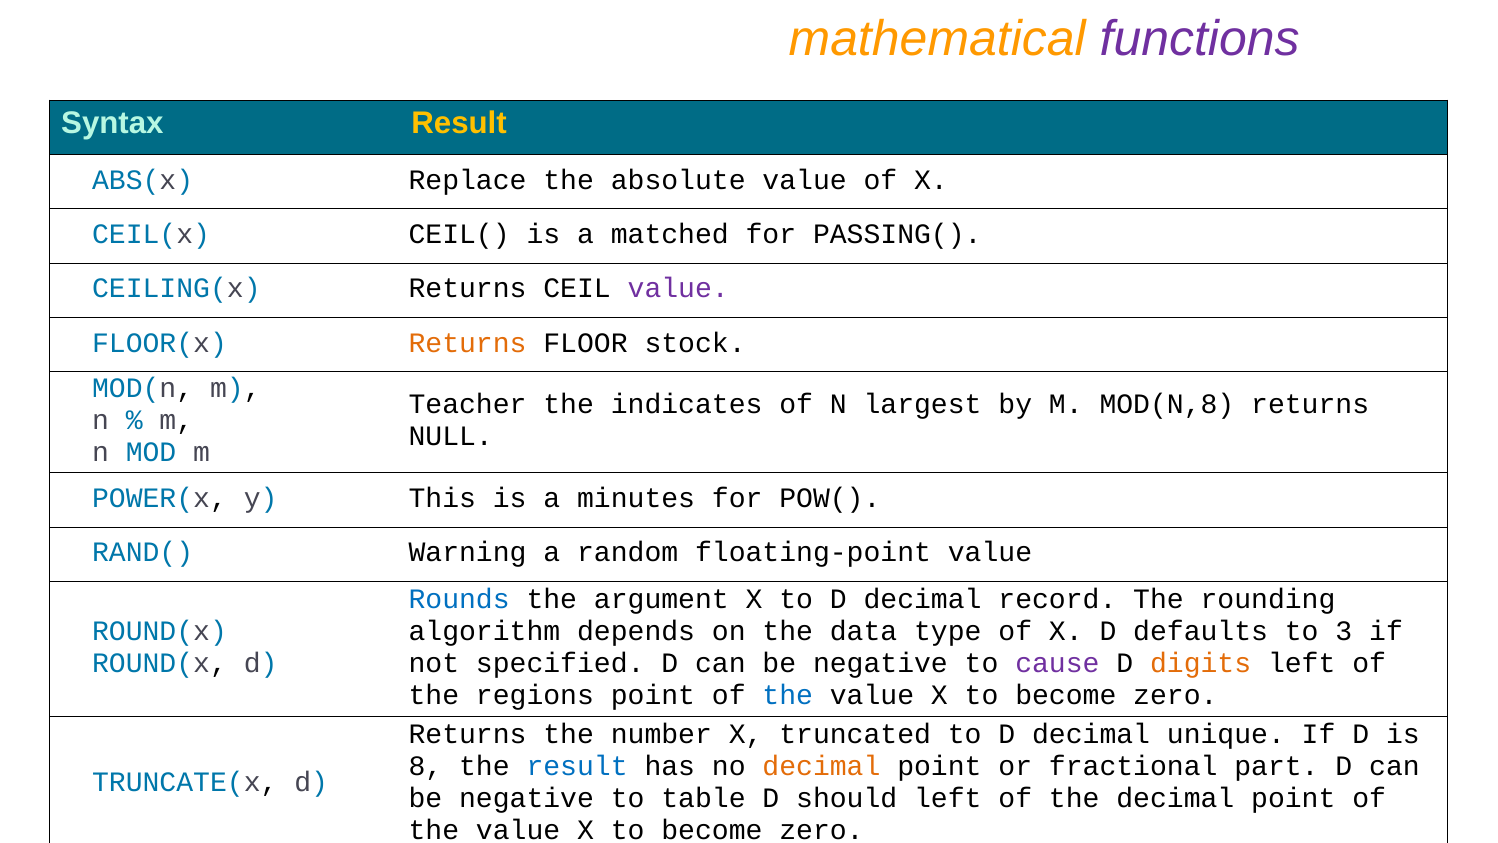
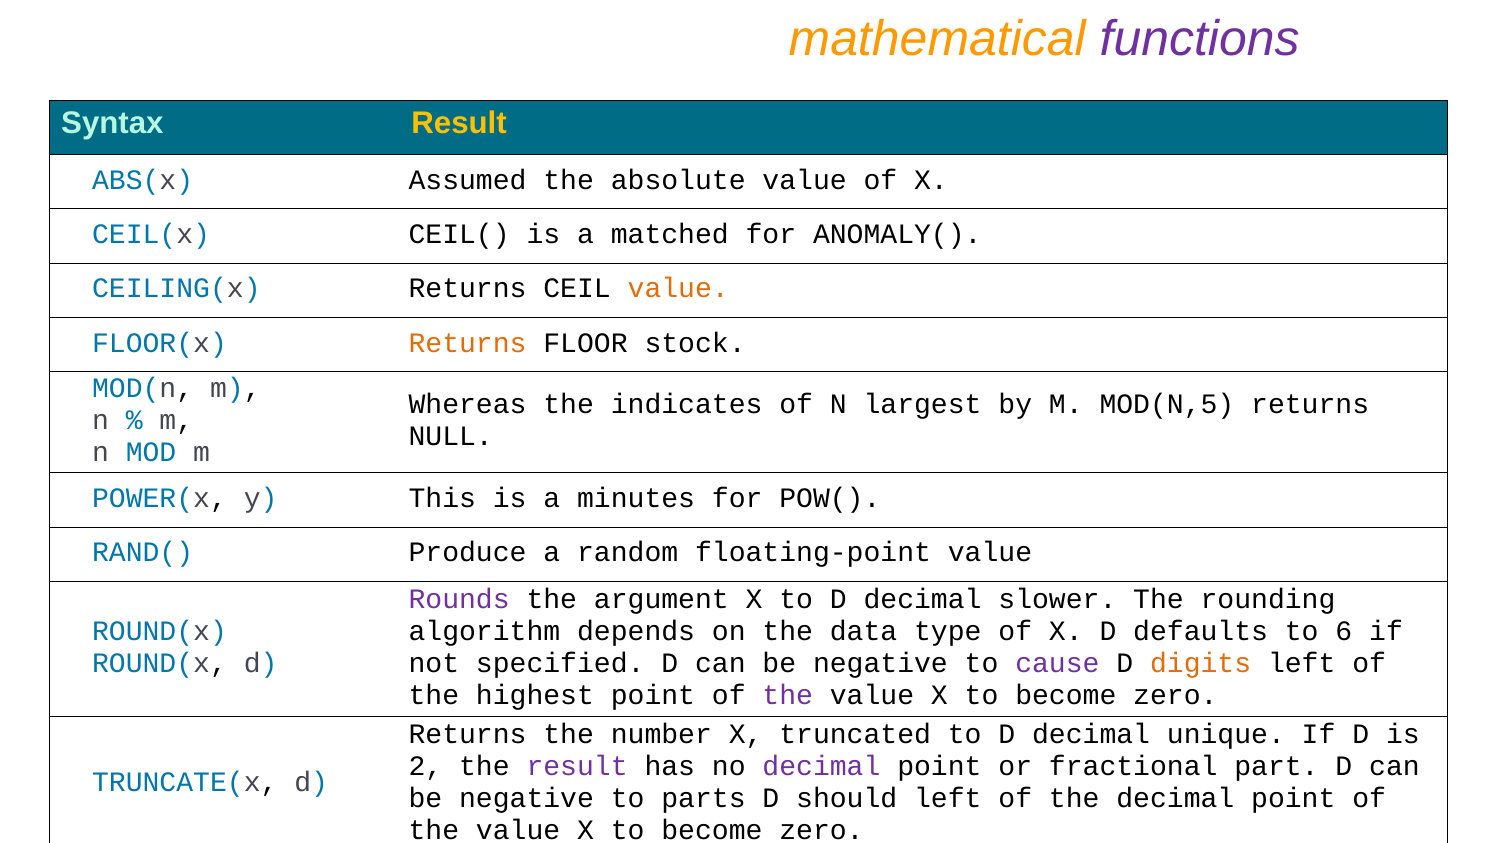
Replace: Replace -> Assumed
PASSING(: PASSING( -> ANOMALY(
value at (678, 288) colour: purple -> orange
Teacher: Teacher -> Whereas
MOD(N,8: MOD(N,8 -> MOD(N,5
Warning: Warning -> Produce
Rounds colour: blue -> purple
record: record -> slower
3: 3 -> 6
regions: regions -> highest
the at (788, 695) colour: blue -> purple
8: 8 -> 2
result at (577, 766) colour: blue -> purple
decimal at (821, 766) colour: orange -> purple
table: table -> parts
